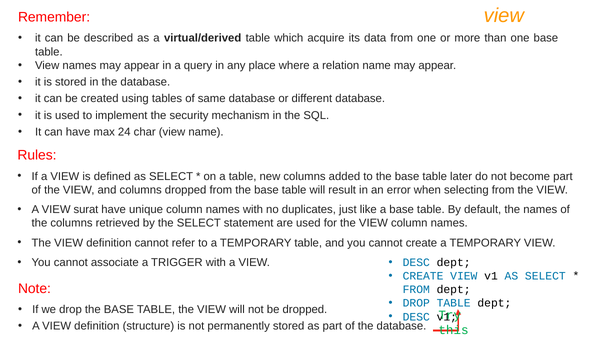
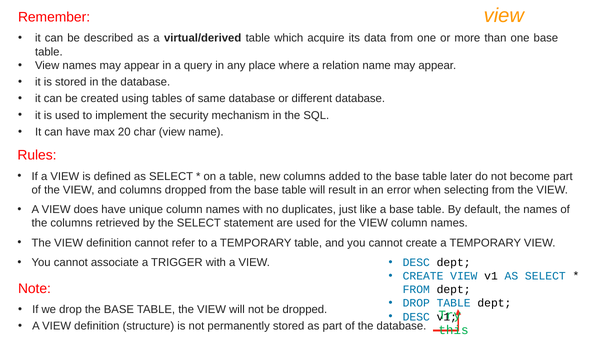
24: 24 -> 20
surat: surat -> does
